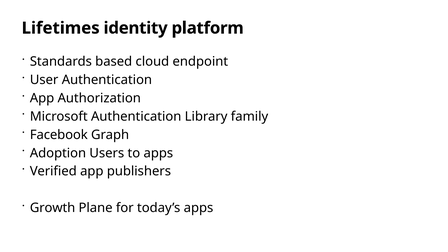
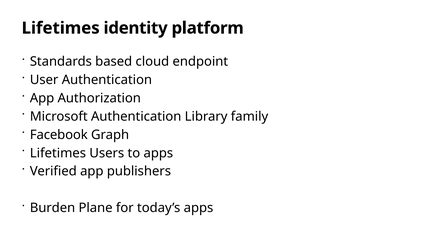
Adoption at (58, 153): Adoption -> Lifetimes
Growth: Growth -> Burden
